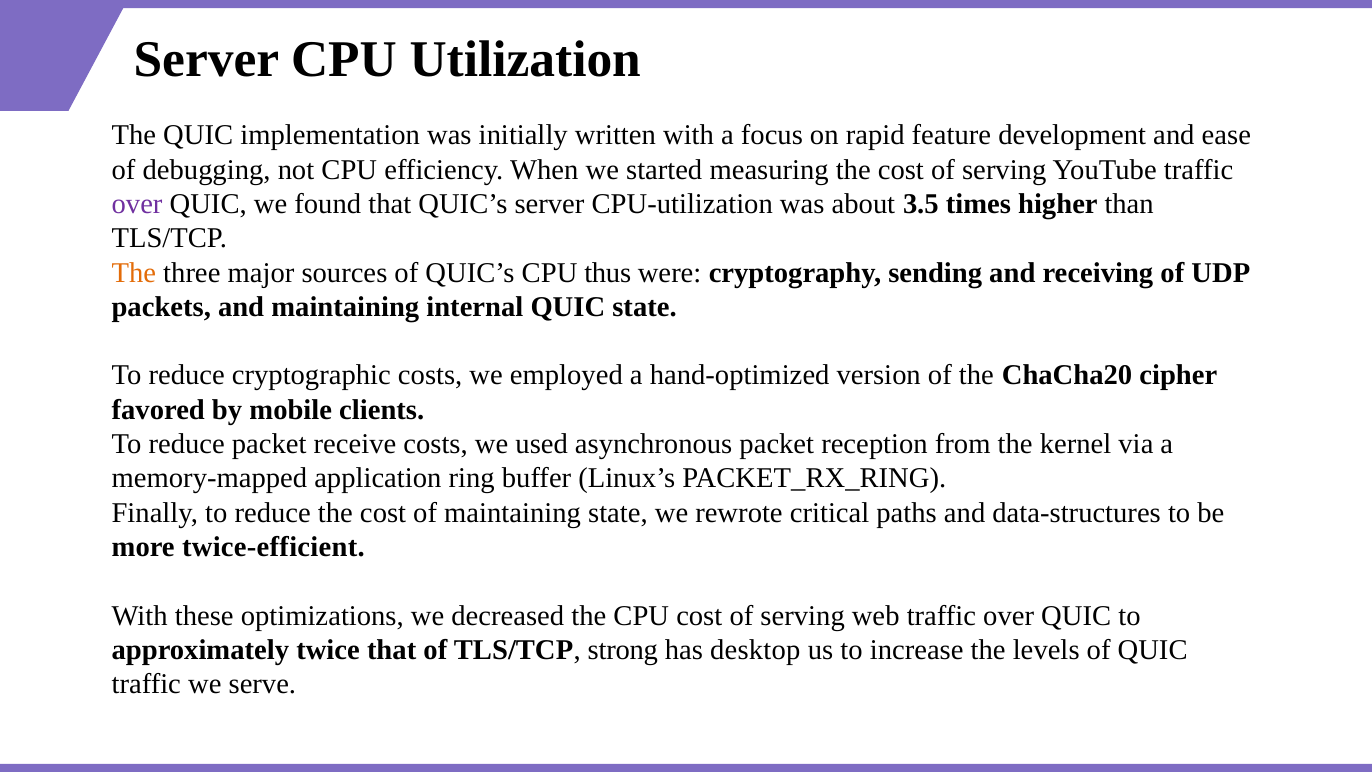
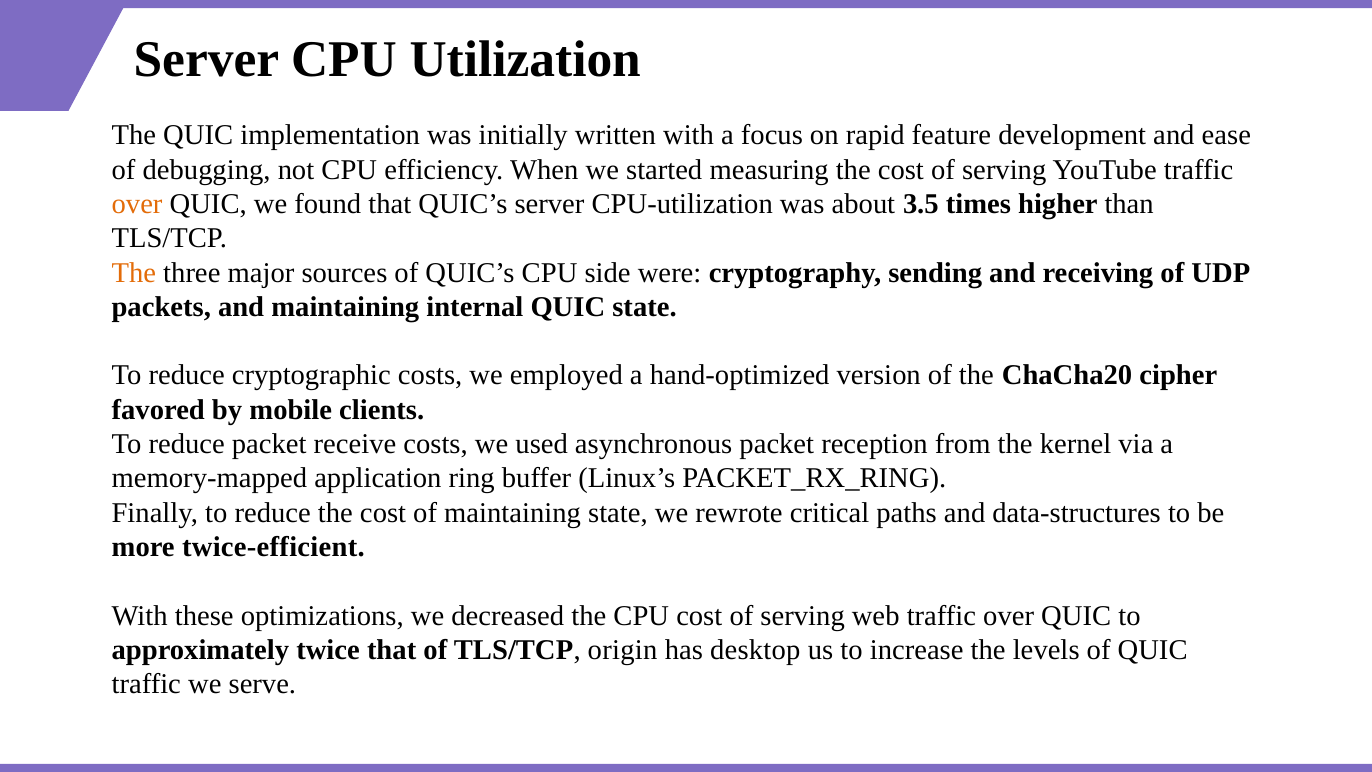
over at (137, 204) colour: purple -> orange
thus: thus -> side
strong: strong -> origin
